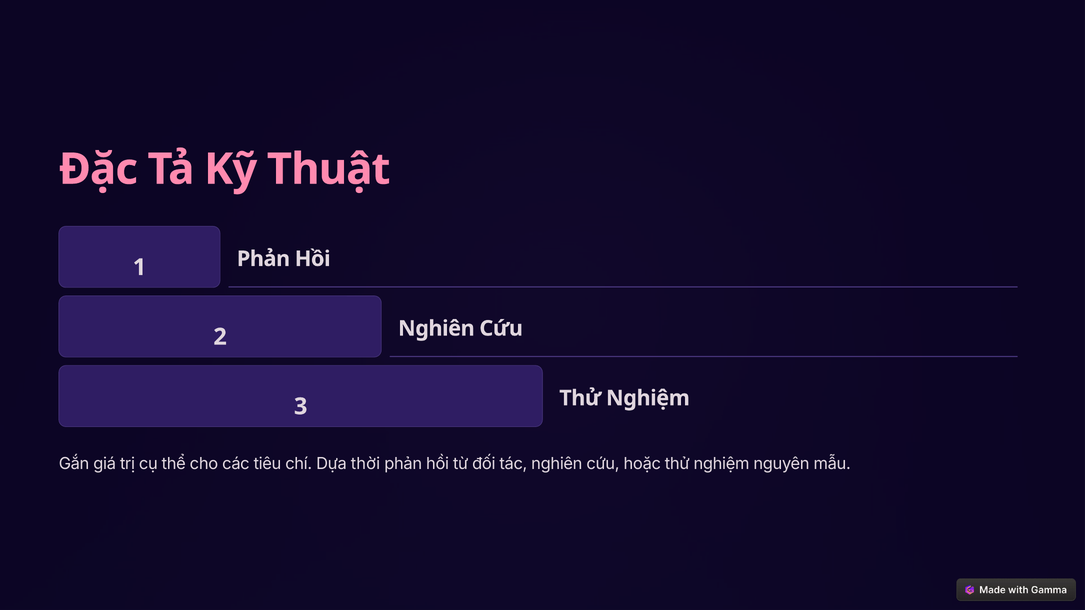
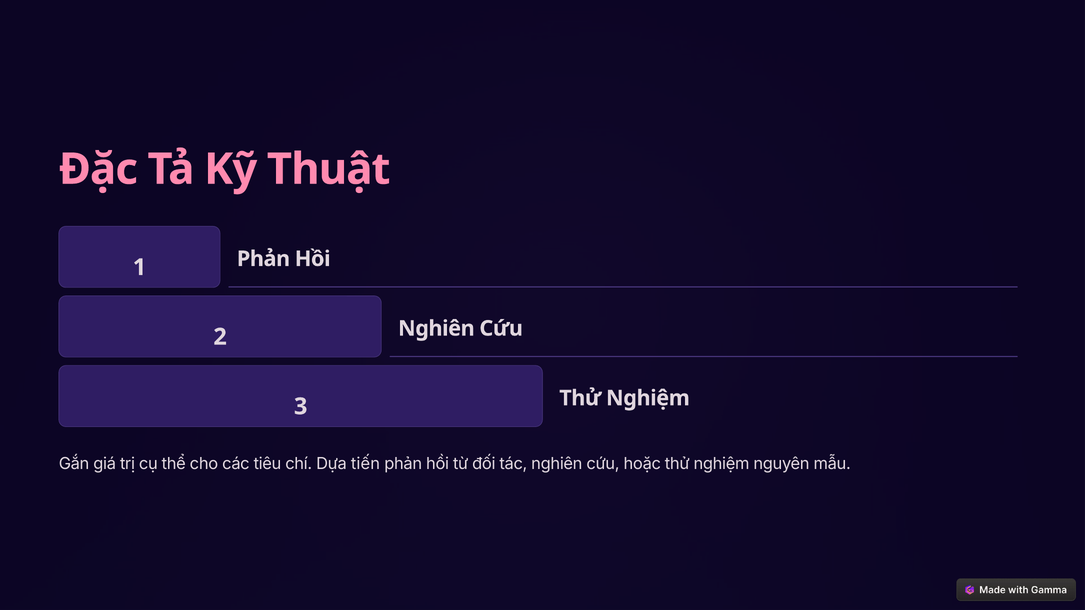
thời: thời -> tiến
